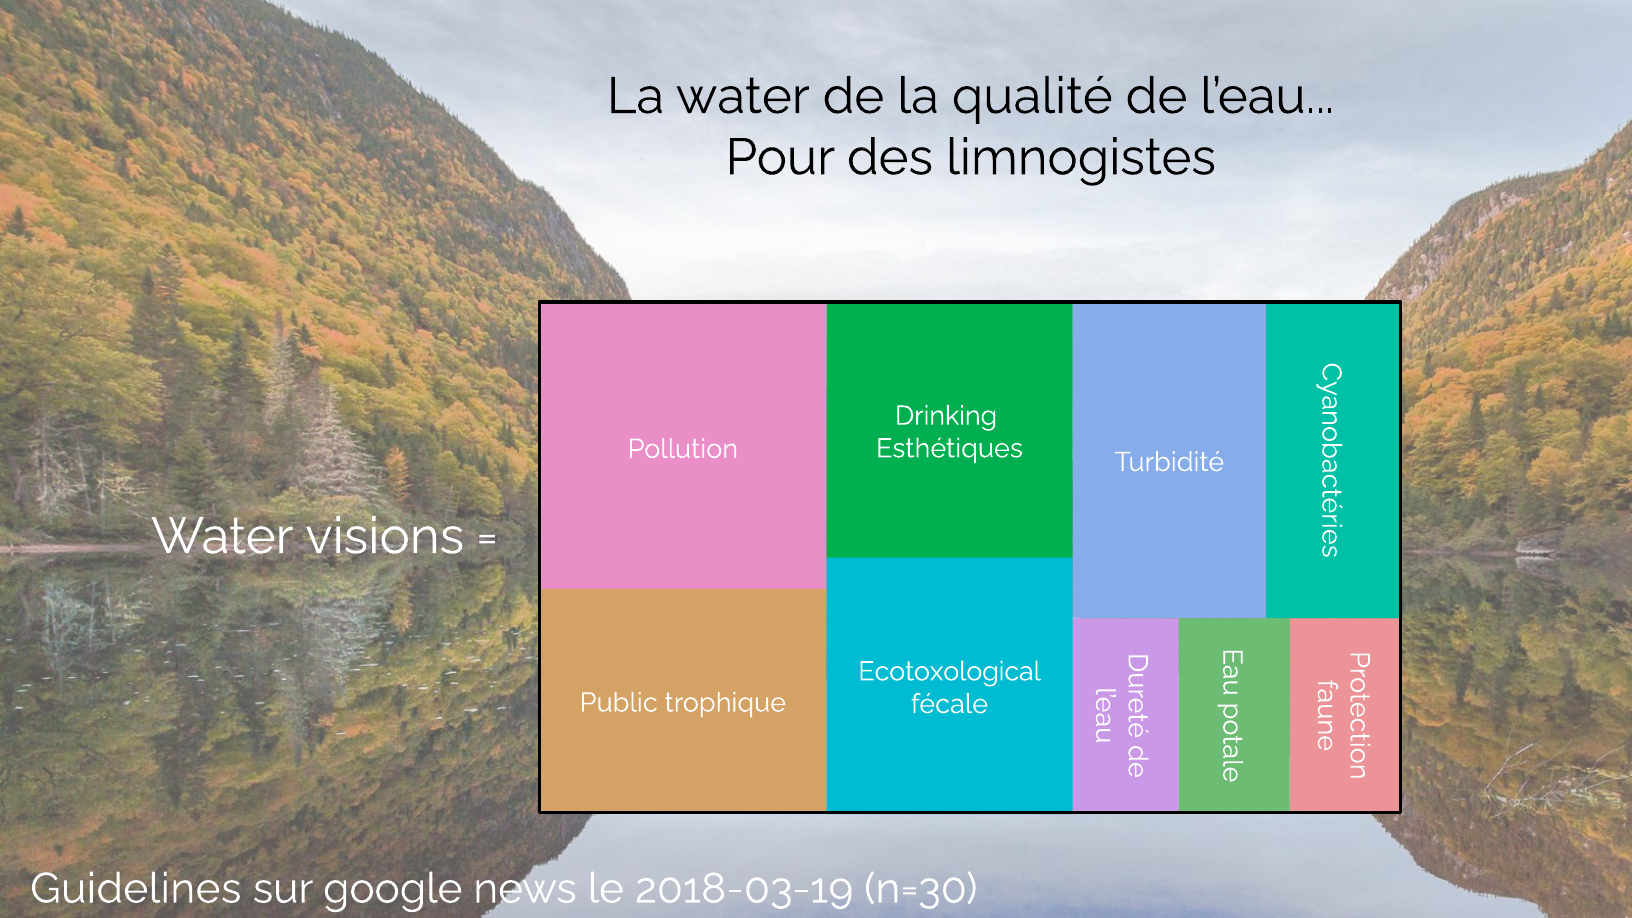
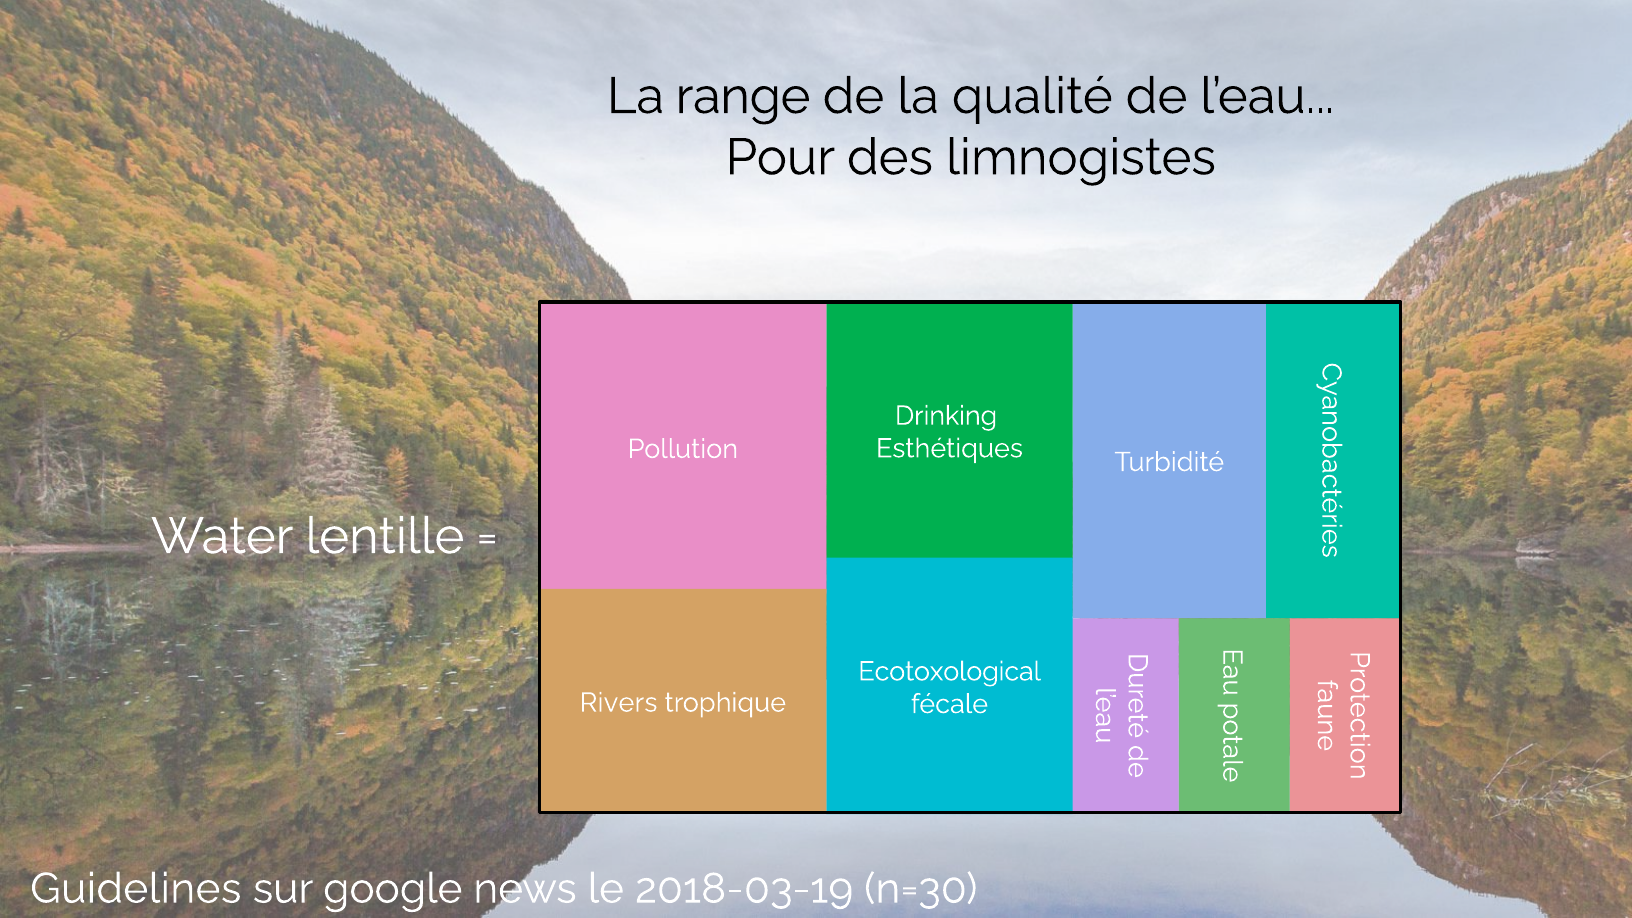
La water: water -> range
visions: visions -> lentille
Public: Public -> Rivers
